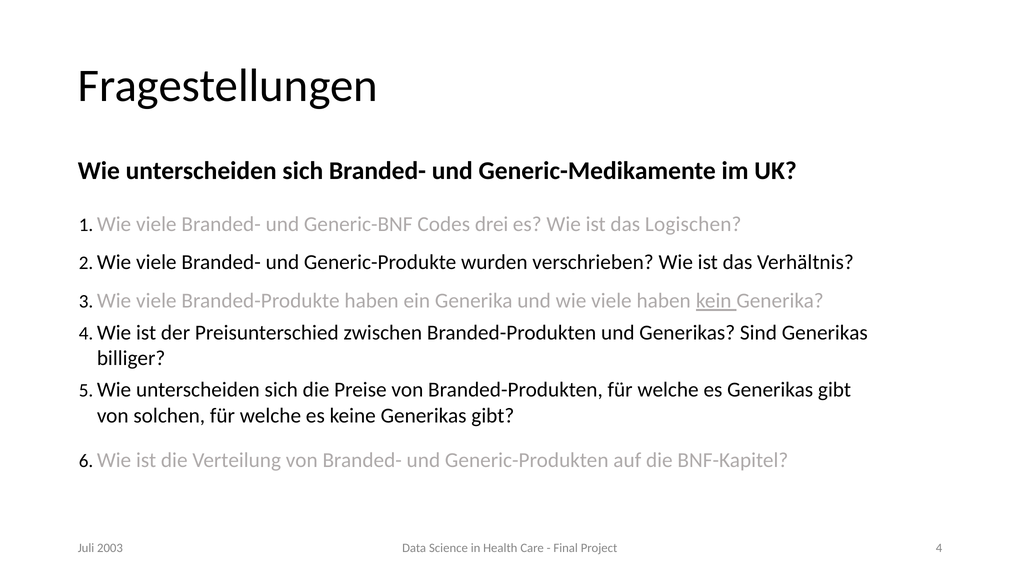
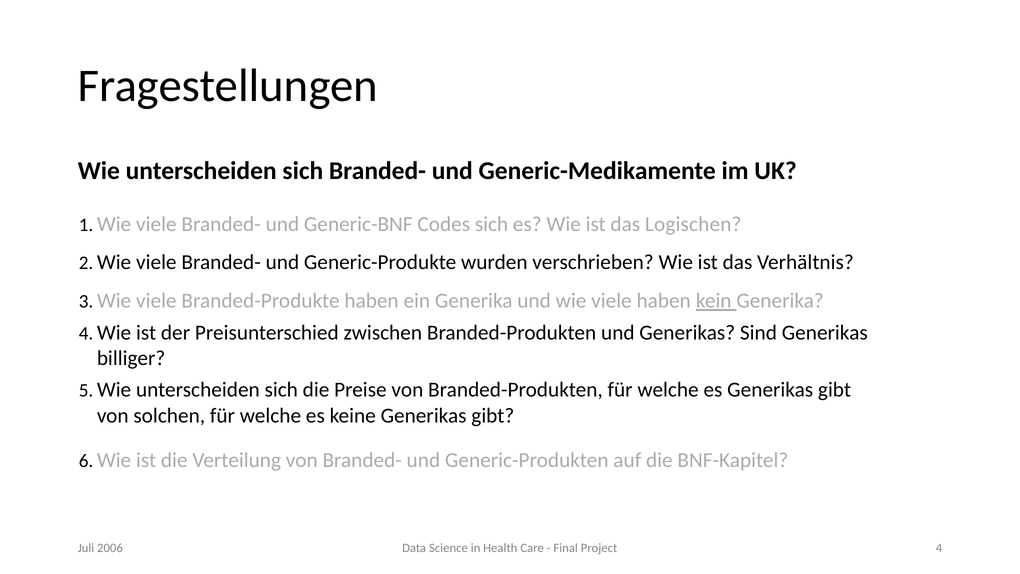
Codes drei: drei -> sich
2003: 2003 -> 2006
